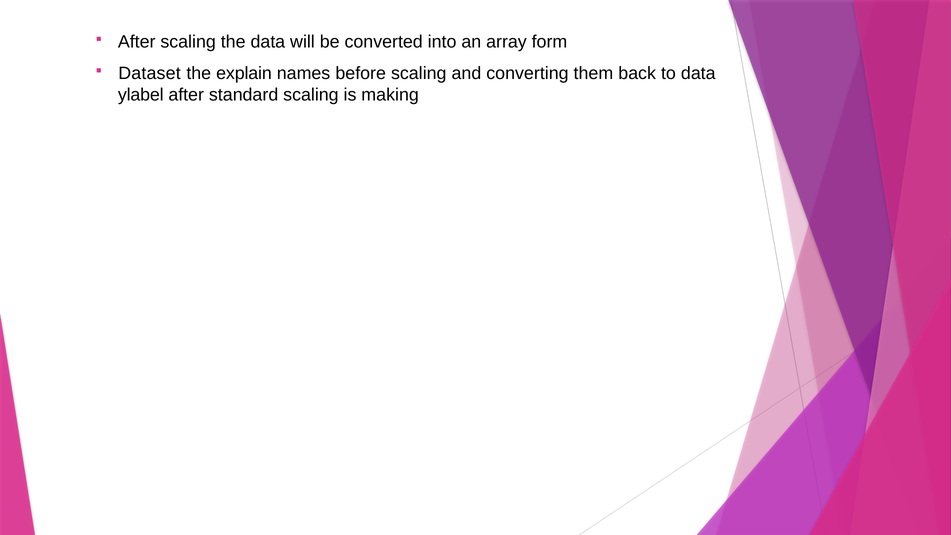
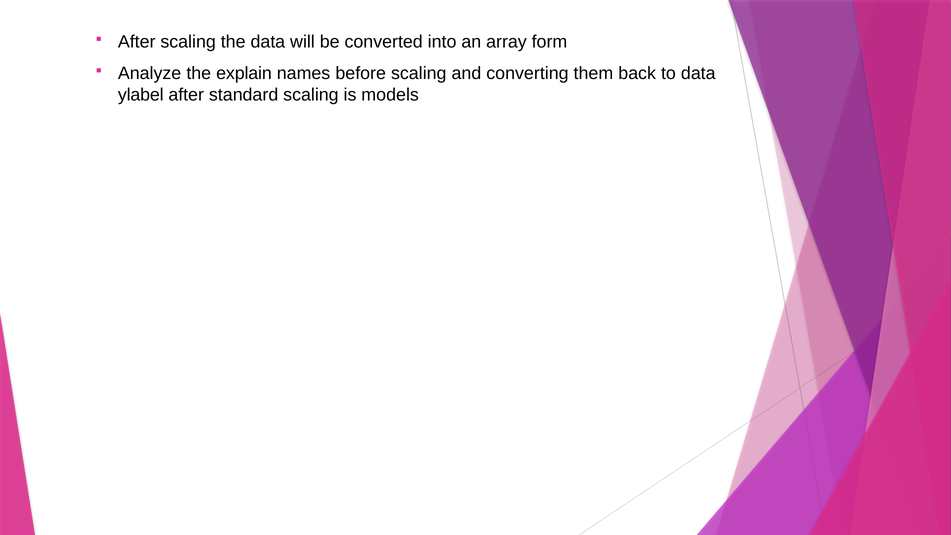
Dataset: Dataset -> Analyze
making: making -> models
